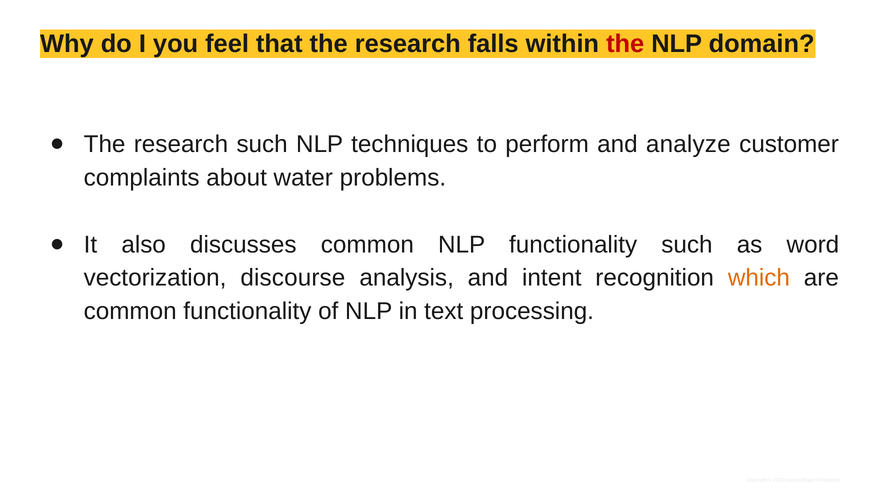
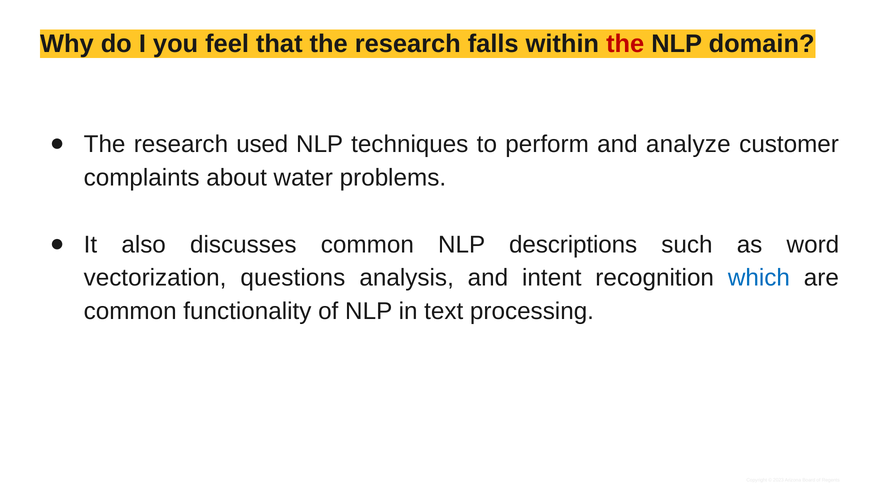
research such: such -> used
NLP functionality: functionality -> descriptions
discourse: discourse -> questions
which colour: orange -> blue
